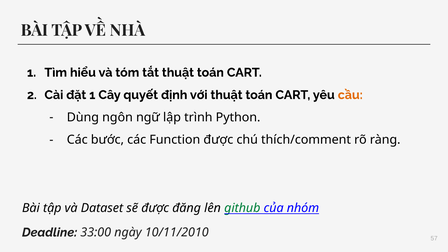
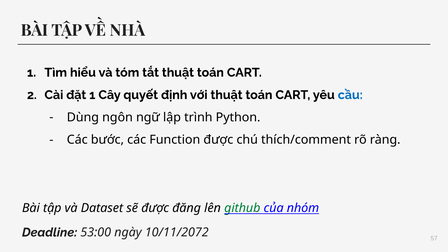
cầu colour: orange -> blue
33:00: 33:00 -> 53:00
10/11/2010: 10/11/2010 -> 10/11/2072
